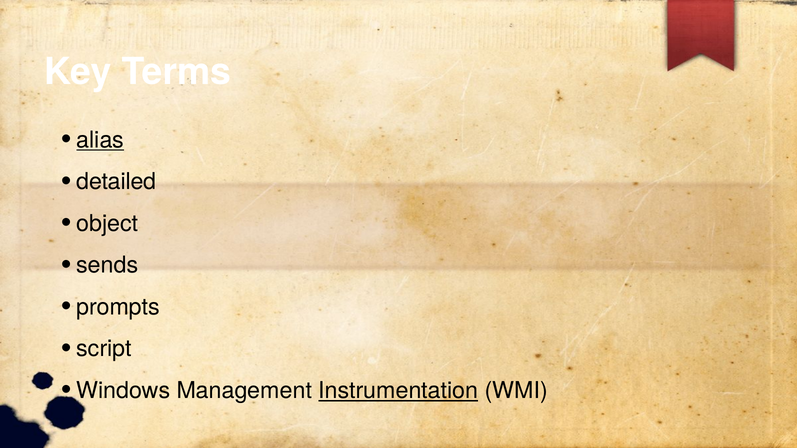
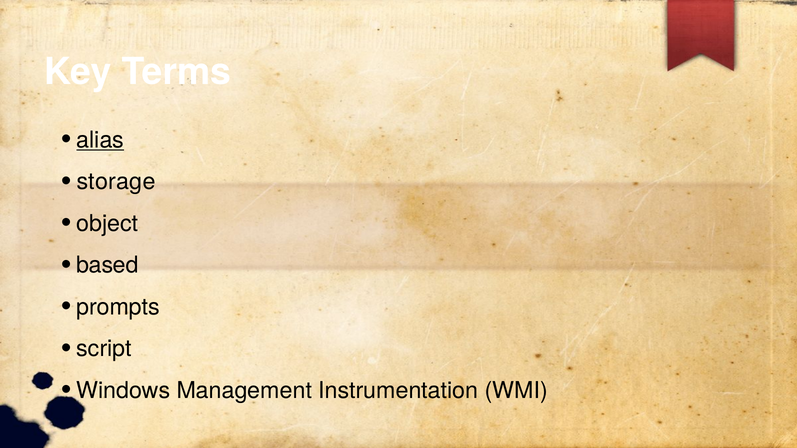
detailed: detailed -> storage
sends: sends -> based
Instrumentation underline: present -> none
